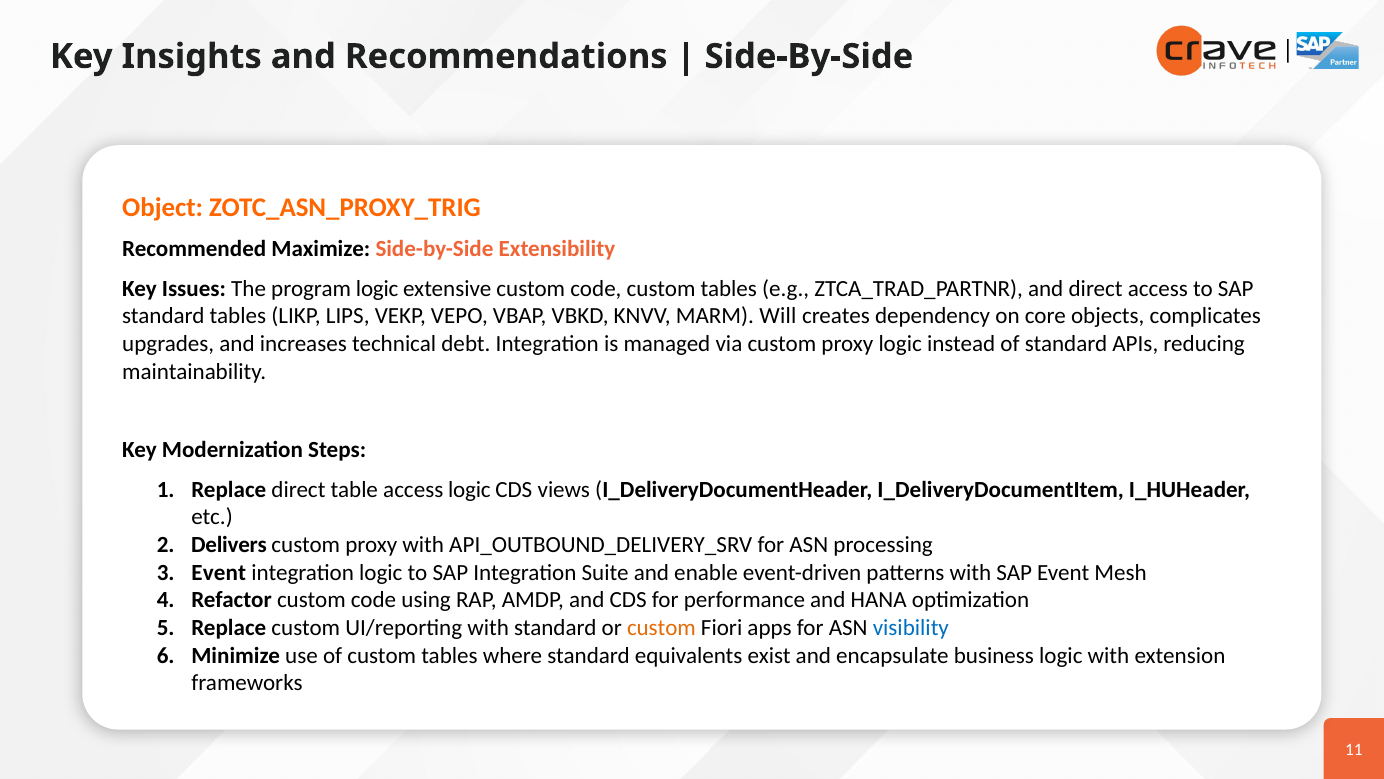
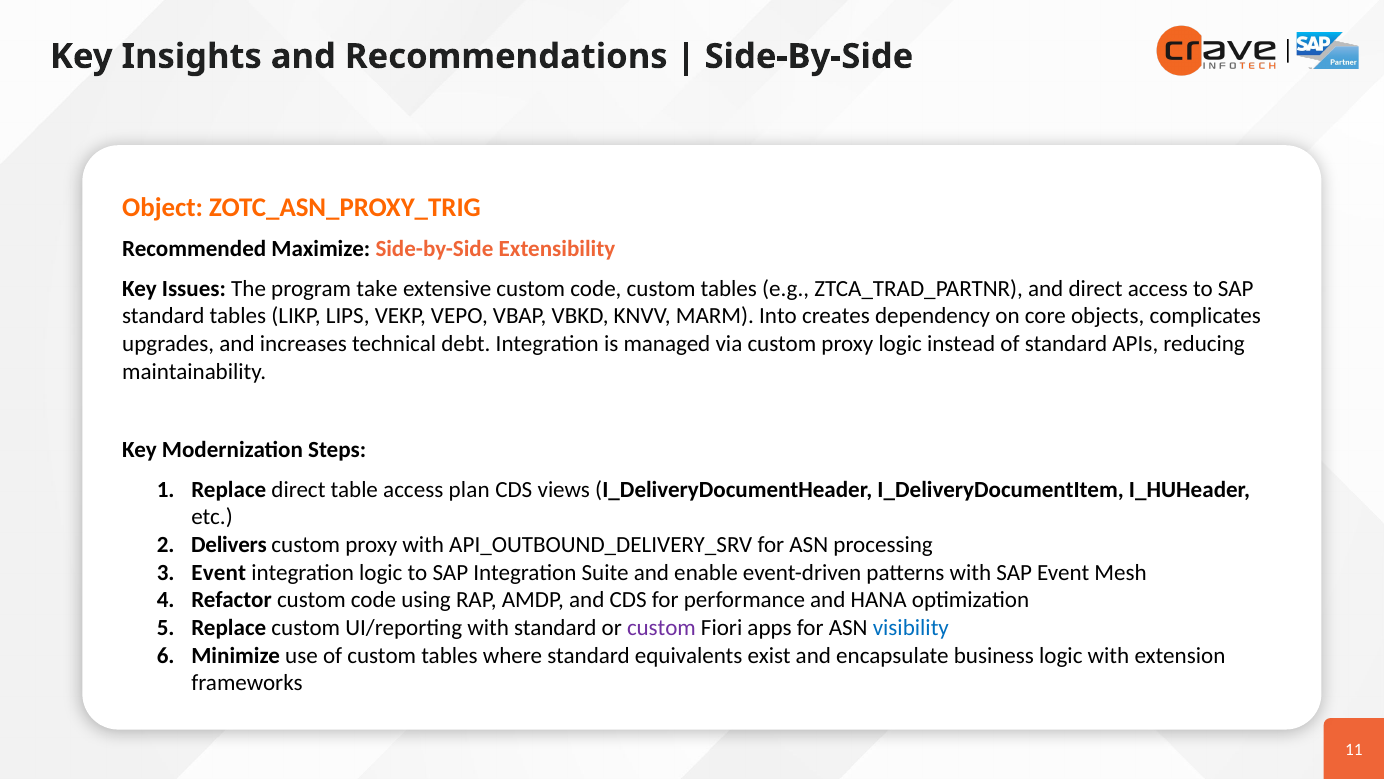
program logic: logic -> take
Will: Will -> Into
access logic: logic -> plan
custom at (661, 627) colour: orange -> purple
